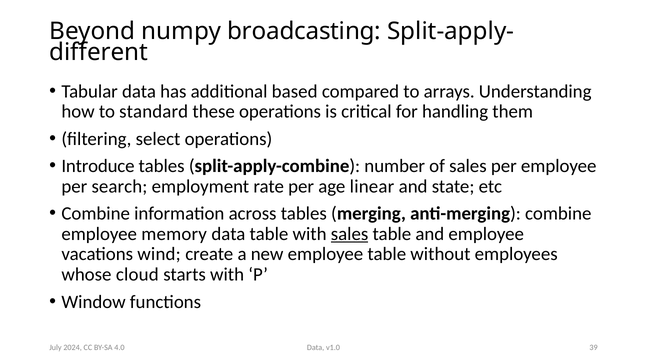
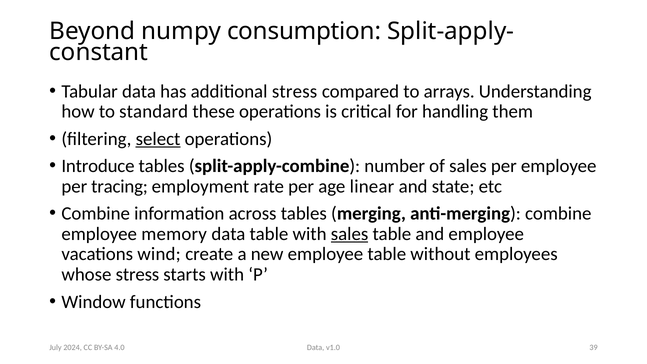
broadcasting: broadcasting -> consumption
different: different -> constant
additional based: based -> stress
select underline: none -> present
search: search -> tracing
whose cloud: cloud -> stress
